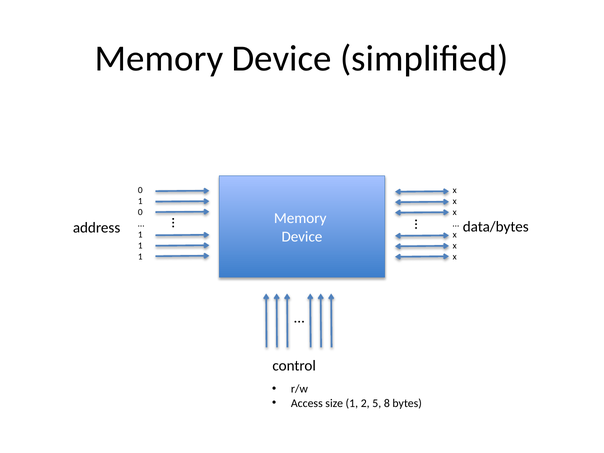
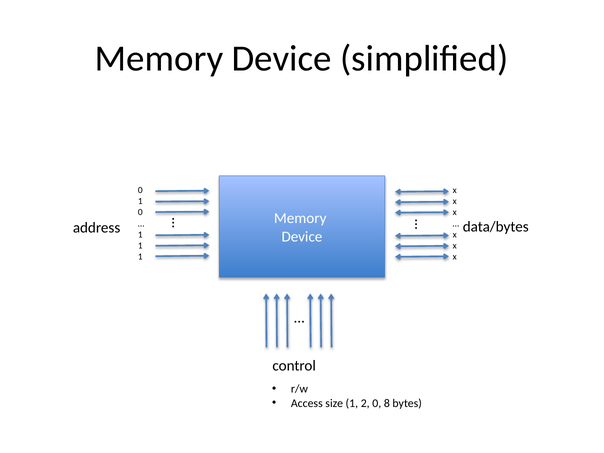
2 5: 5 -> 0
